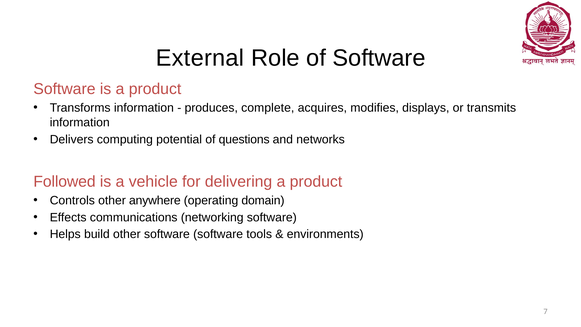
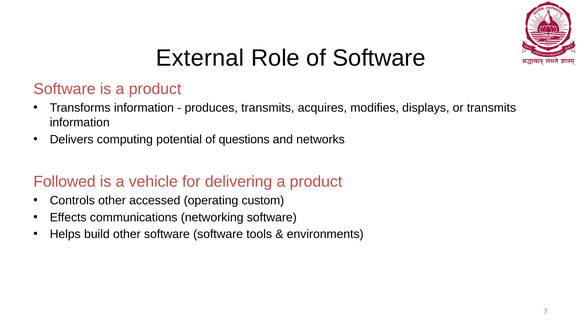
produces complete: complete -> transmits
anywhere: anywhere -> accessed
domain: domain -> custom
